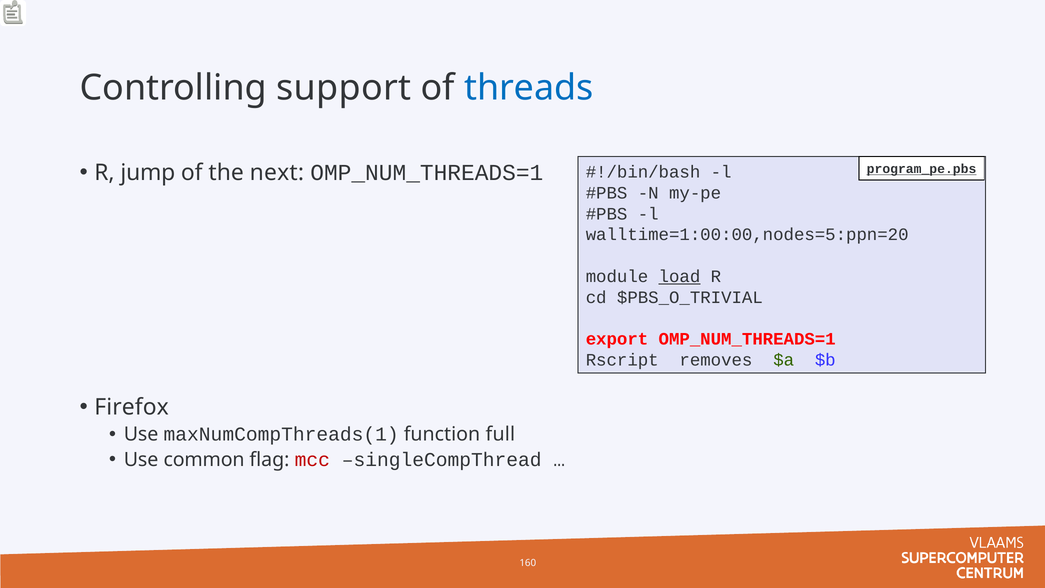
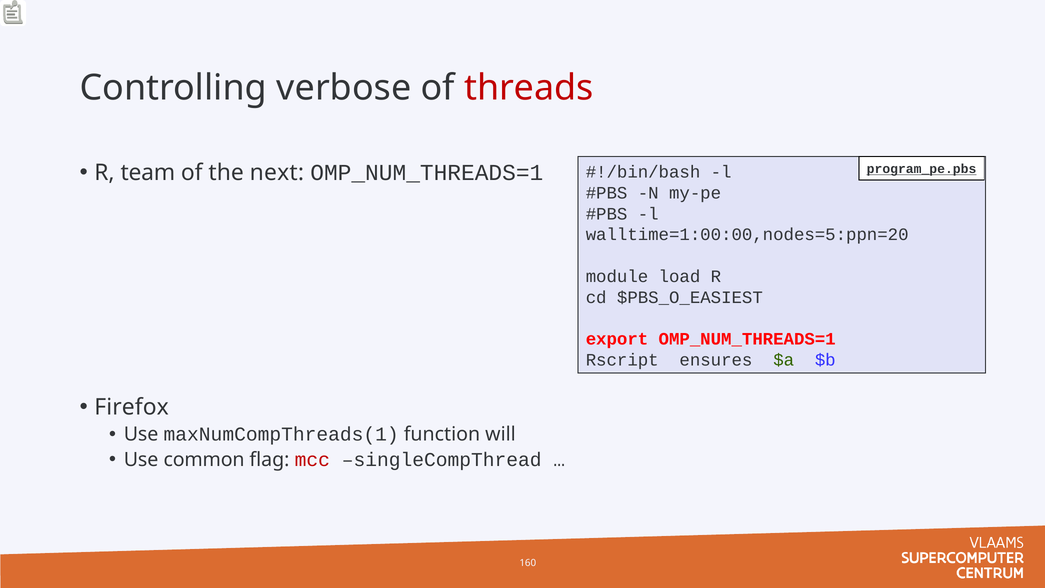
support: support -> verbose
threads colour: blue -> red
jump: jump -> team
load underline: present -> none
$PBS_O_TRIVIAL: $PBS_O_TRIVIAL -> $PBS_O_EASIEST
removes: removes -> ensures
full: full -> will
